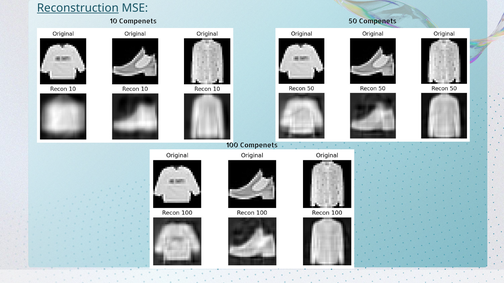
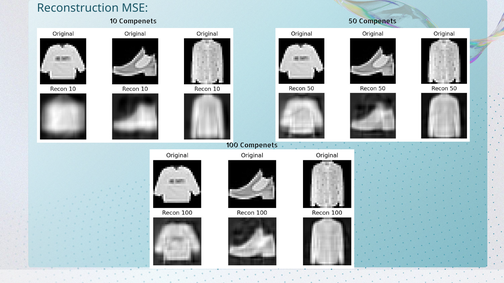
Reconstruction underline: present -> none
